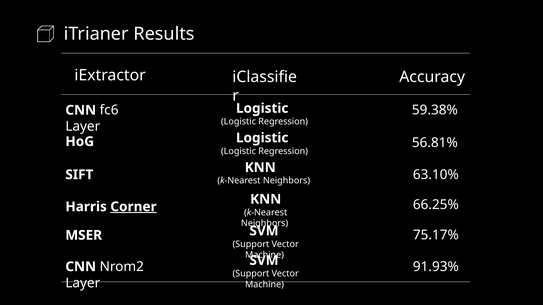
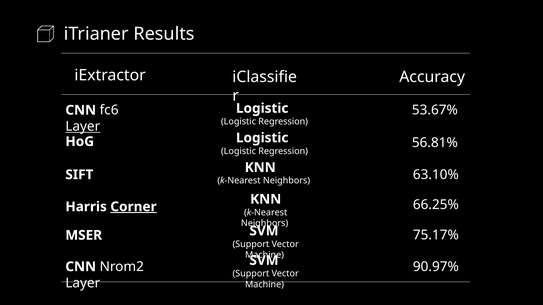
59.38%: 59.38% -> 53.67%
Layer at (83, 127) underline: none -> present
91.93%: 91.93% -> 90.97%
